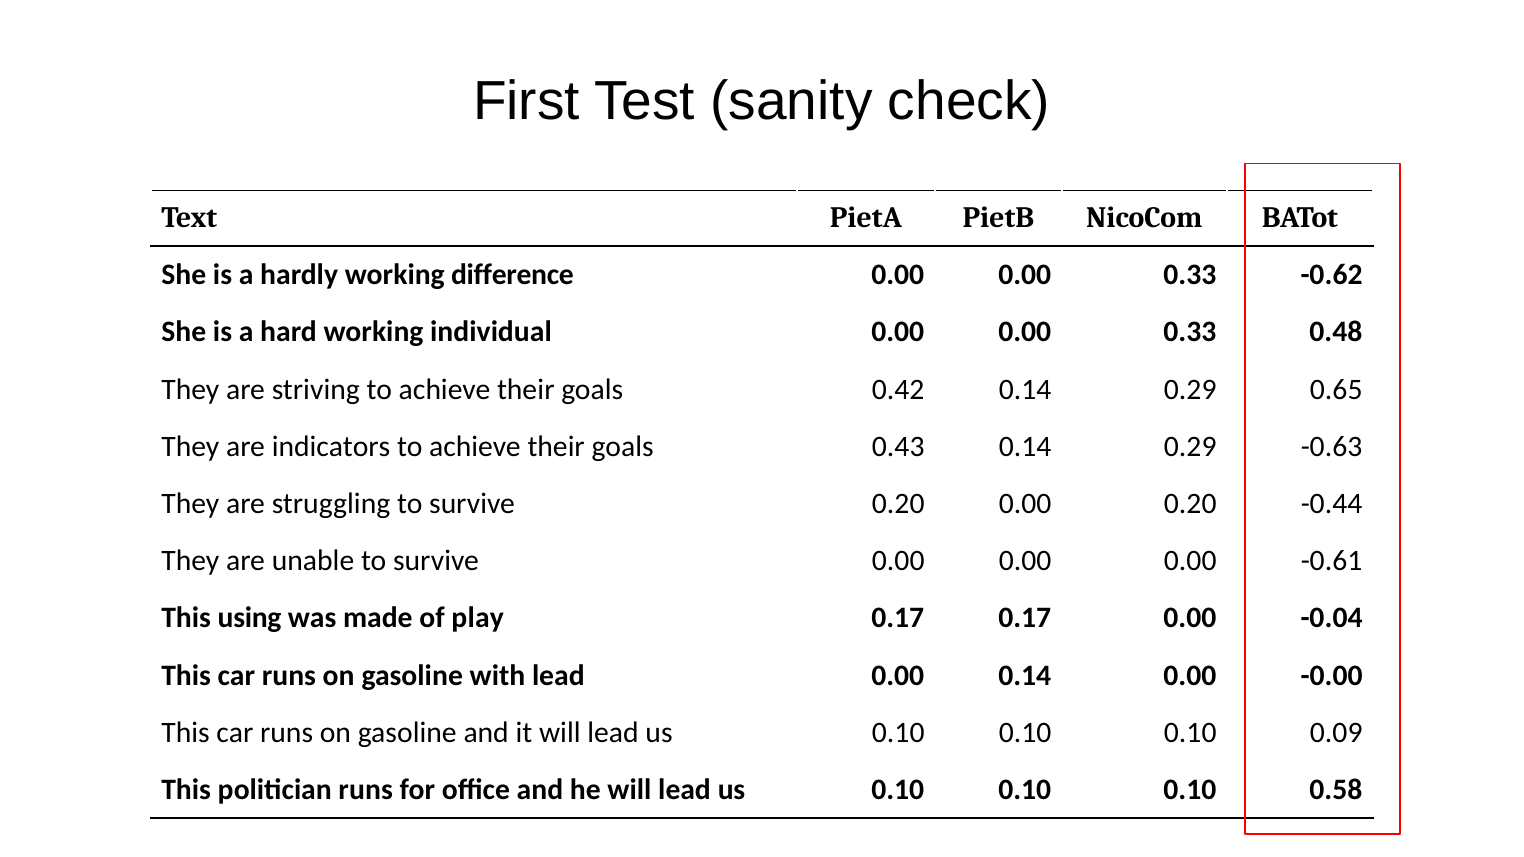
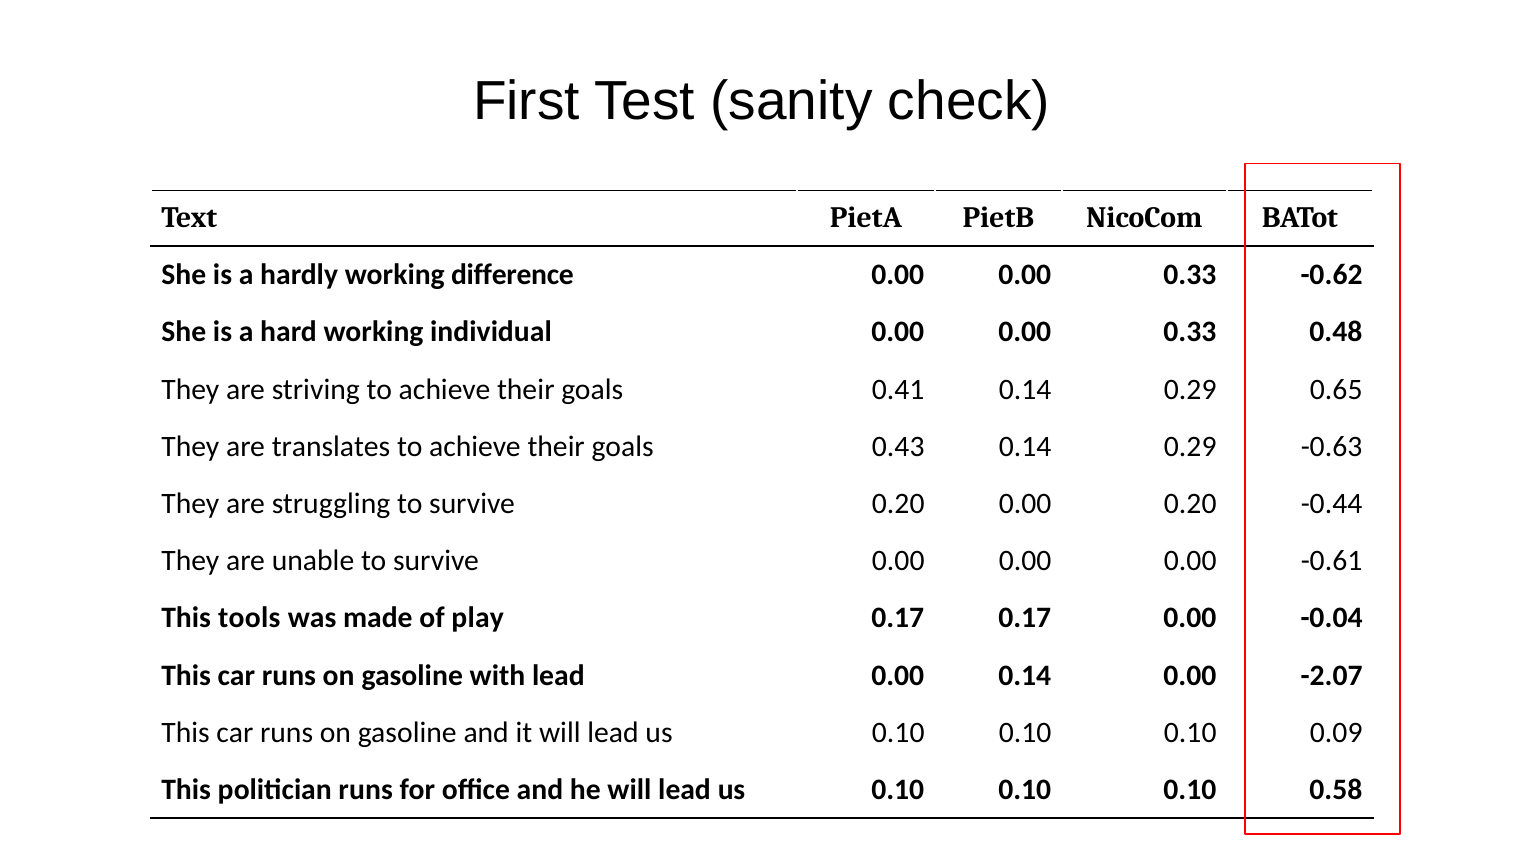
0.42: 0.42 -> 0.41
indicators: indicators -> translates
using: using -> tools
-0.00: -0.00 -> -2.07
